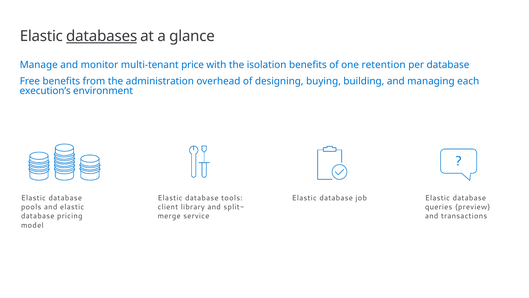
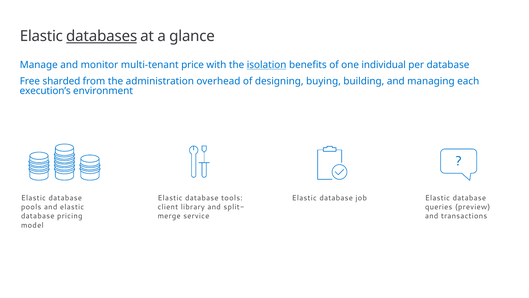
isolation underline: none -> present
retention: retention -> individual
Free benefits: benefits -> sharded
